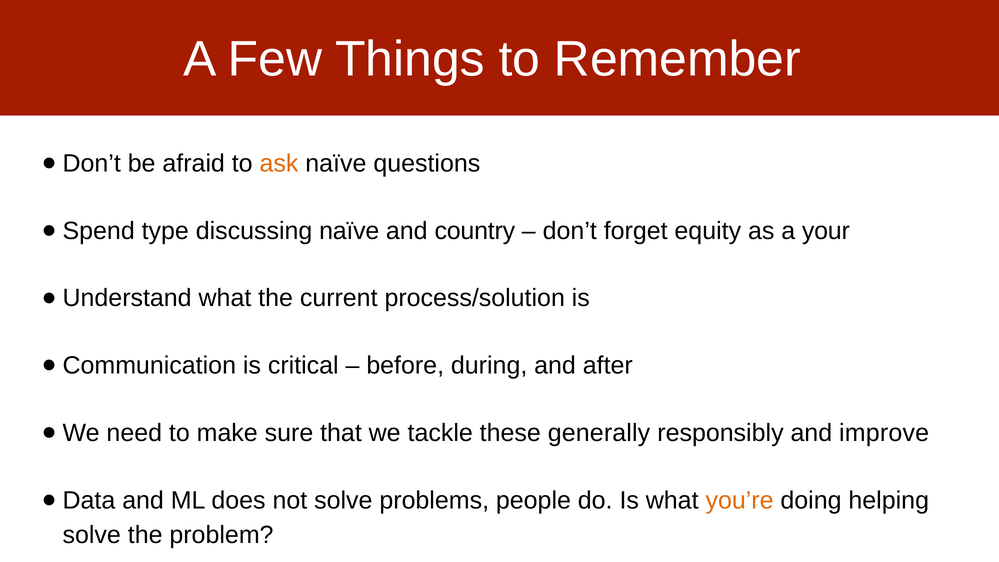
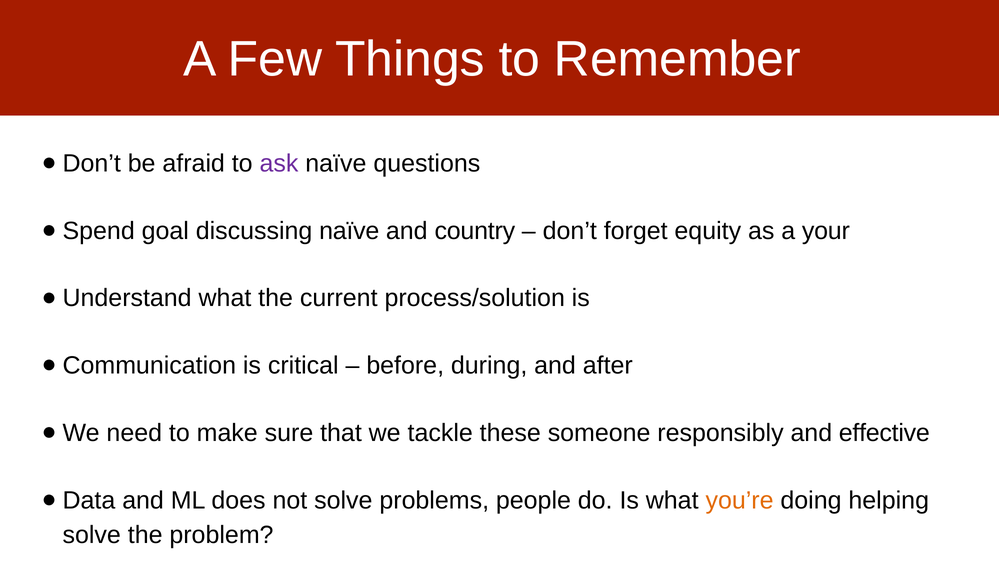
ask colour: orange -> purple
type: type -> goal
generally: generally -> someone
improve: improve -> effective
